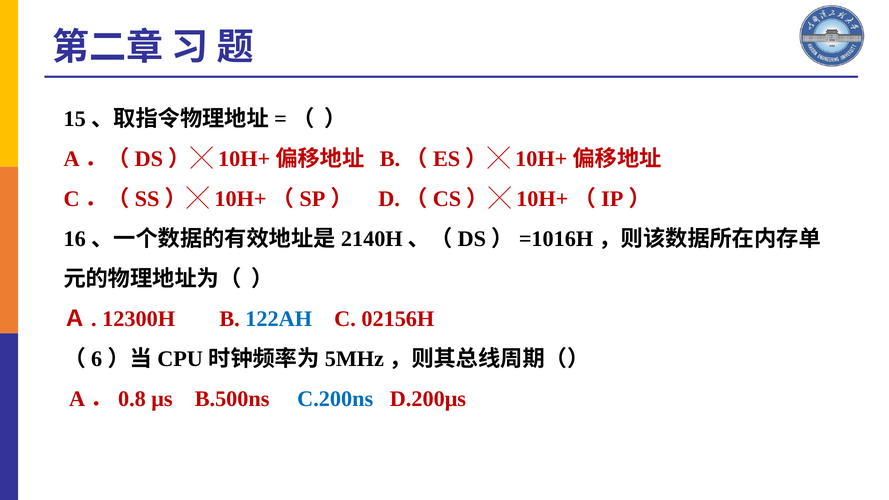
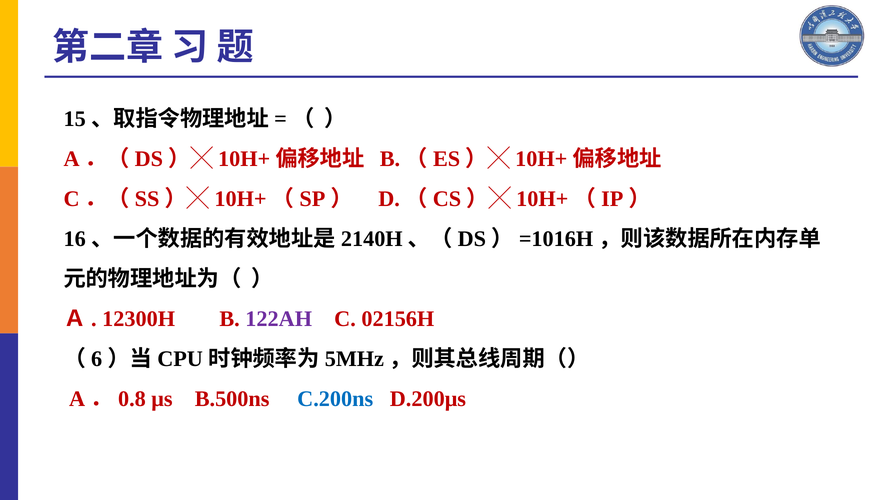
122AH colour: blue -> purple
